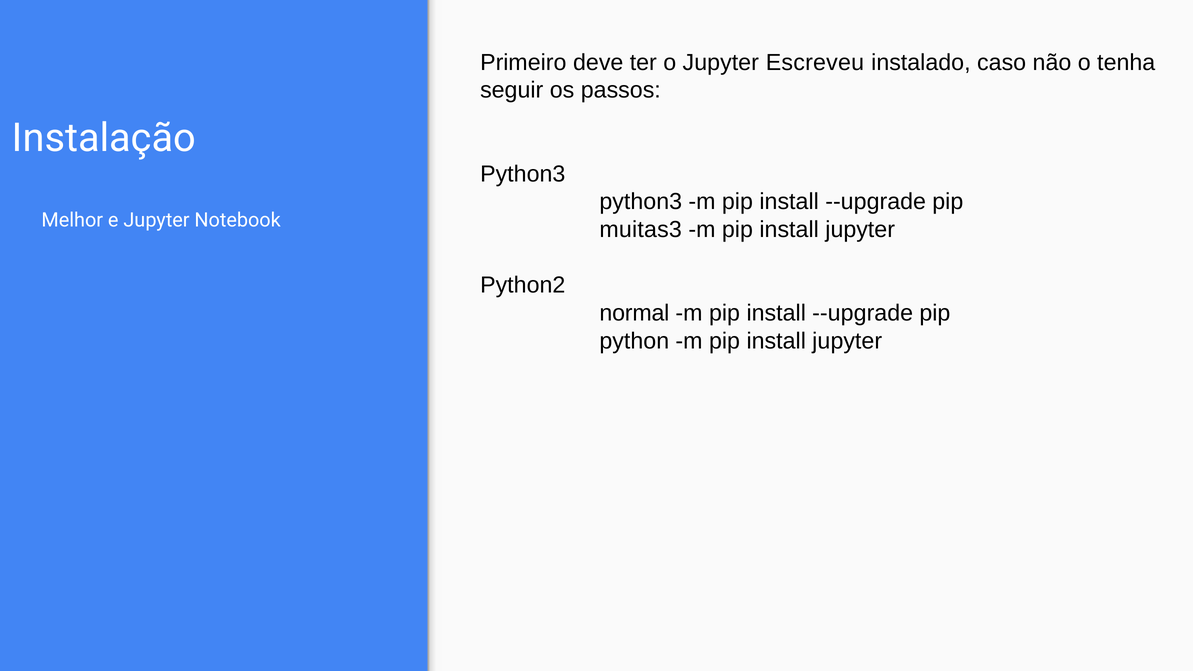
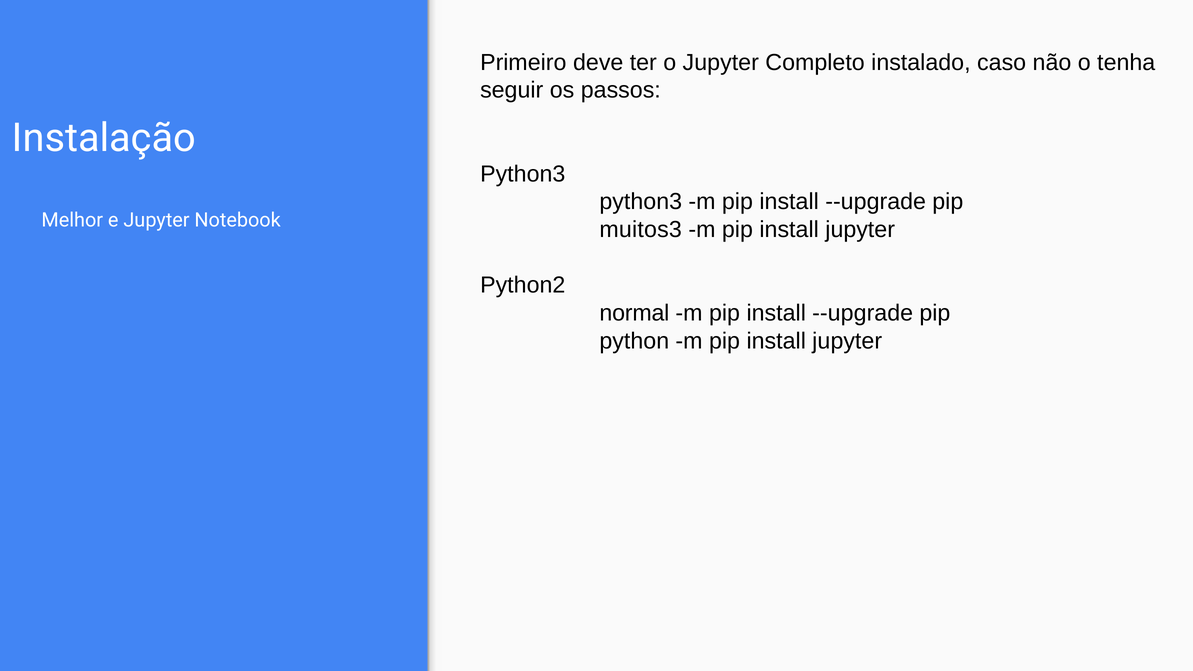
Escreveu: Escreveu -> Completo
muitas3: muitas3 -> muitos3
